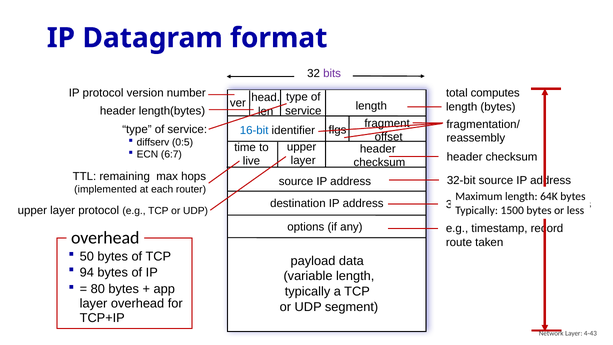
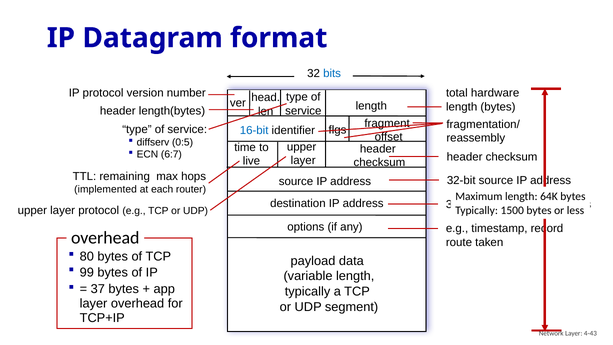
bits colour: purple -> blue
computes: computes -> hardware
50: 50 -> 80
94: 94 -> 99
80: 80 -> 37
